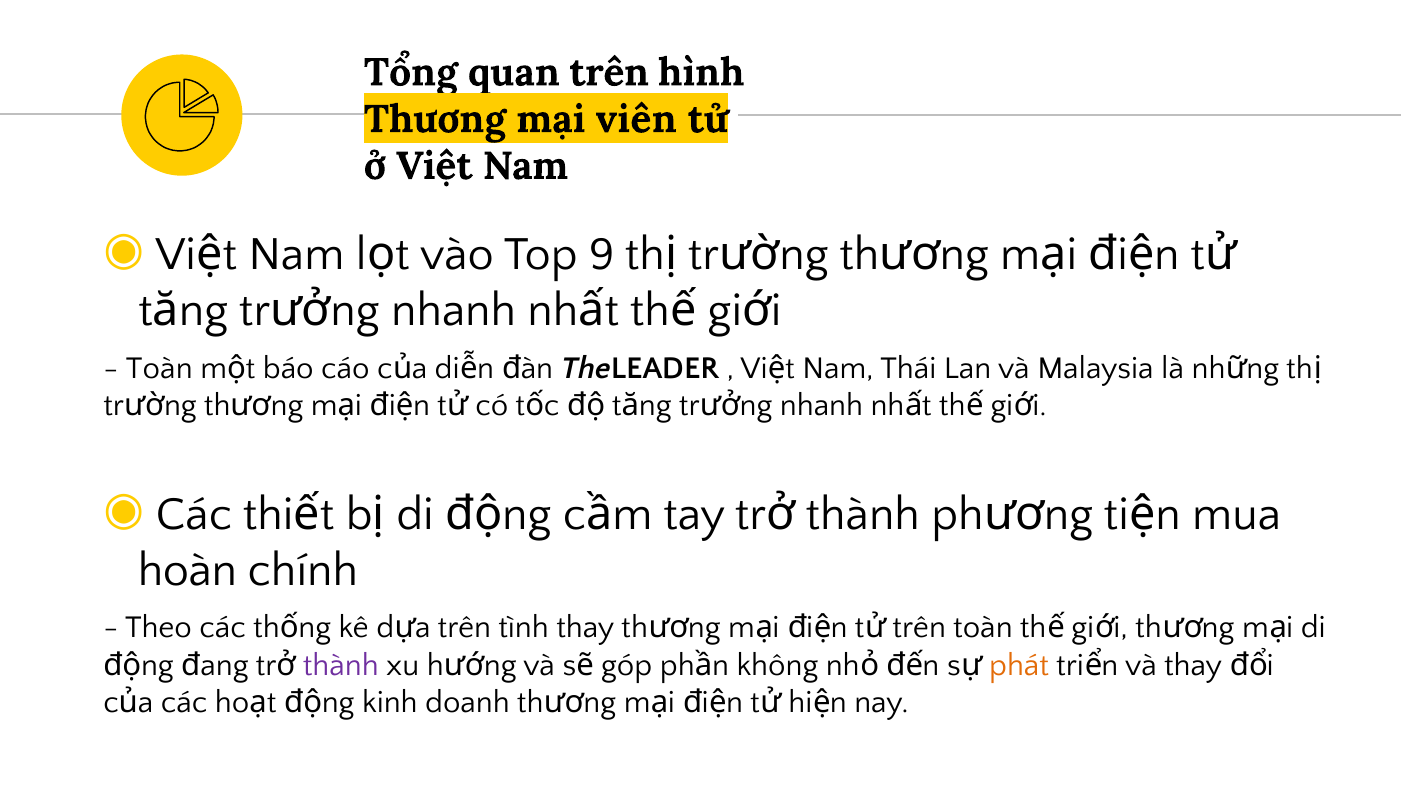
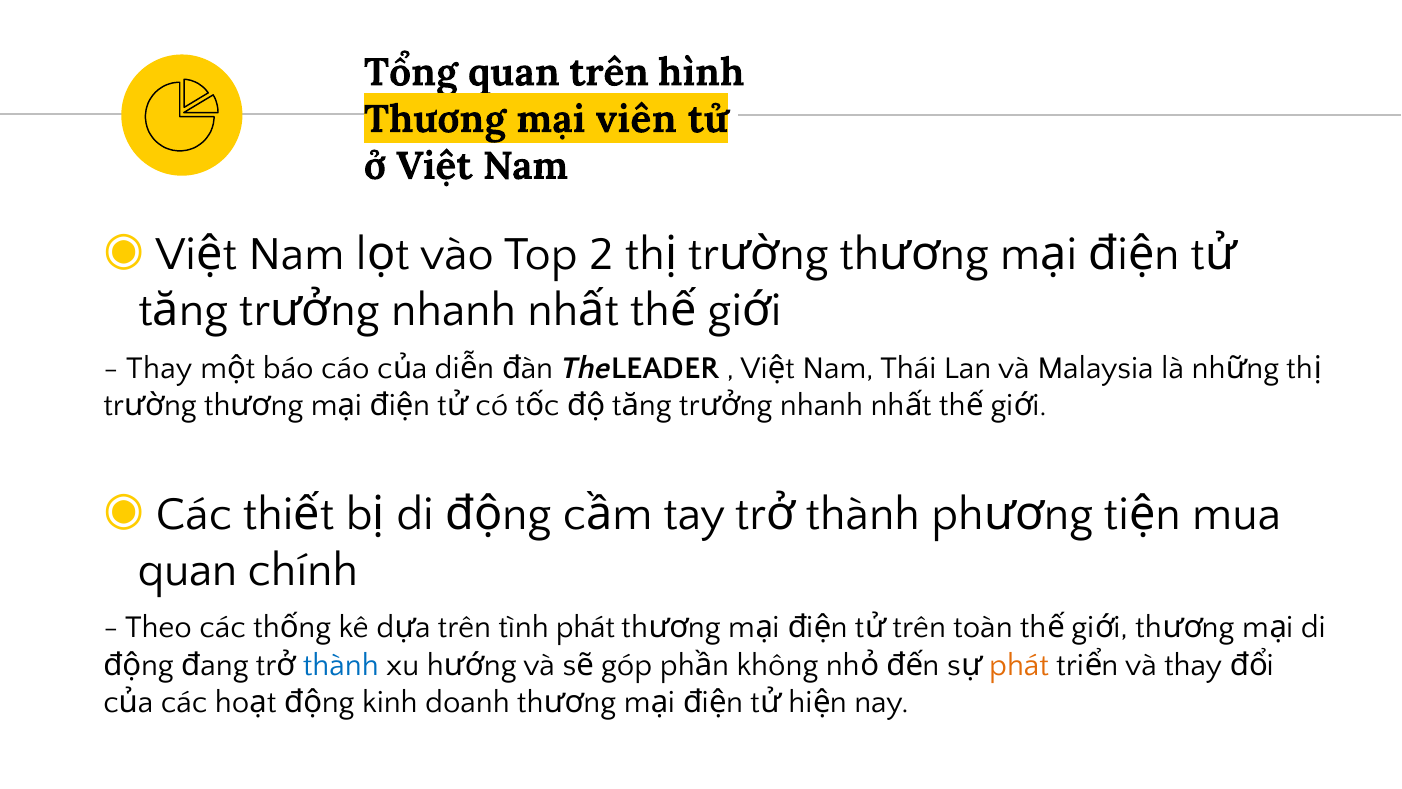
9: 9 -> 2
Toàn at (159, 368): Toàn -> Thay
hoàn at (187, 570): hoàn -> quan
tình thay: thay -> phát
thành at (341, 664) colour: purple -> blue
